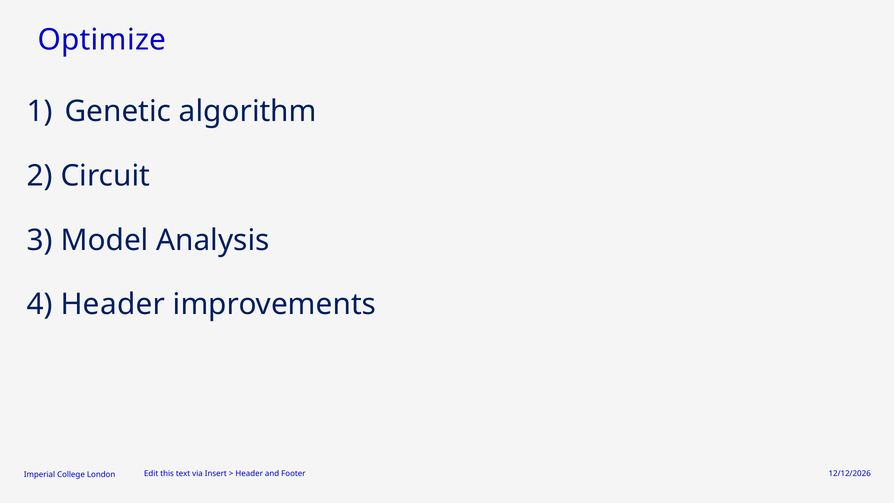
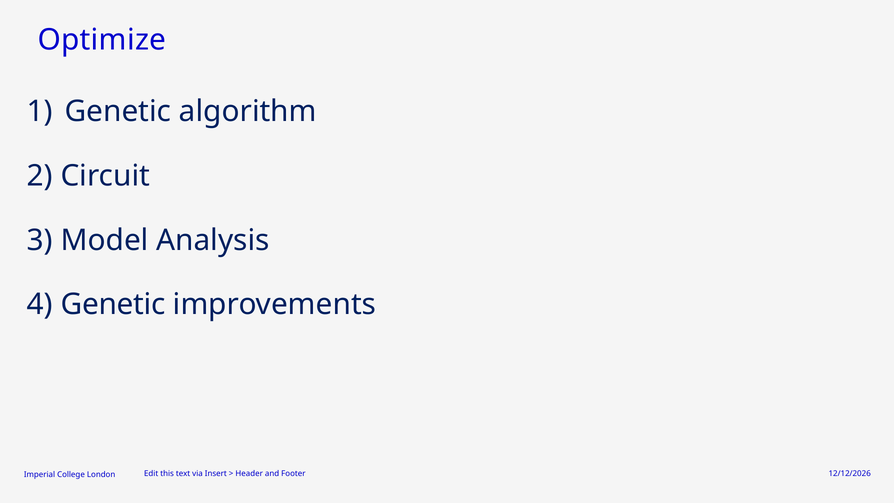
4 Header: Header -> Genetic
